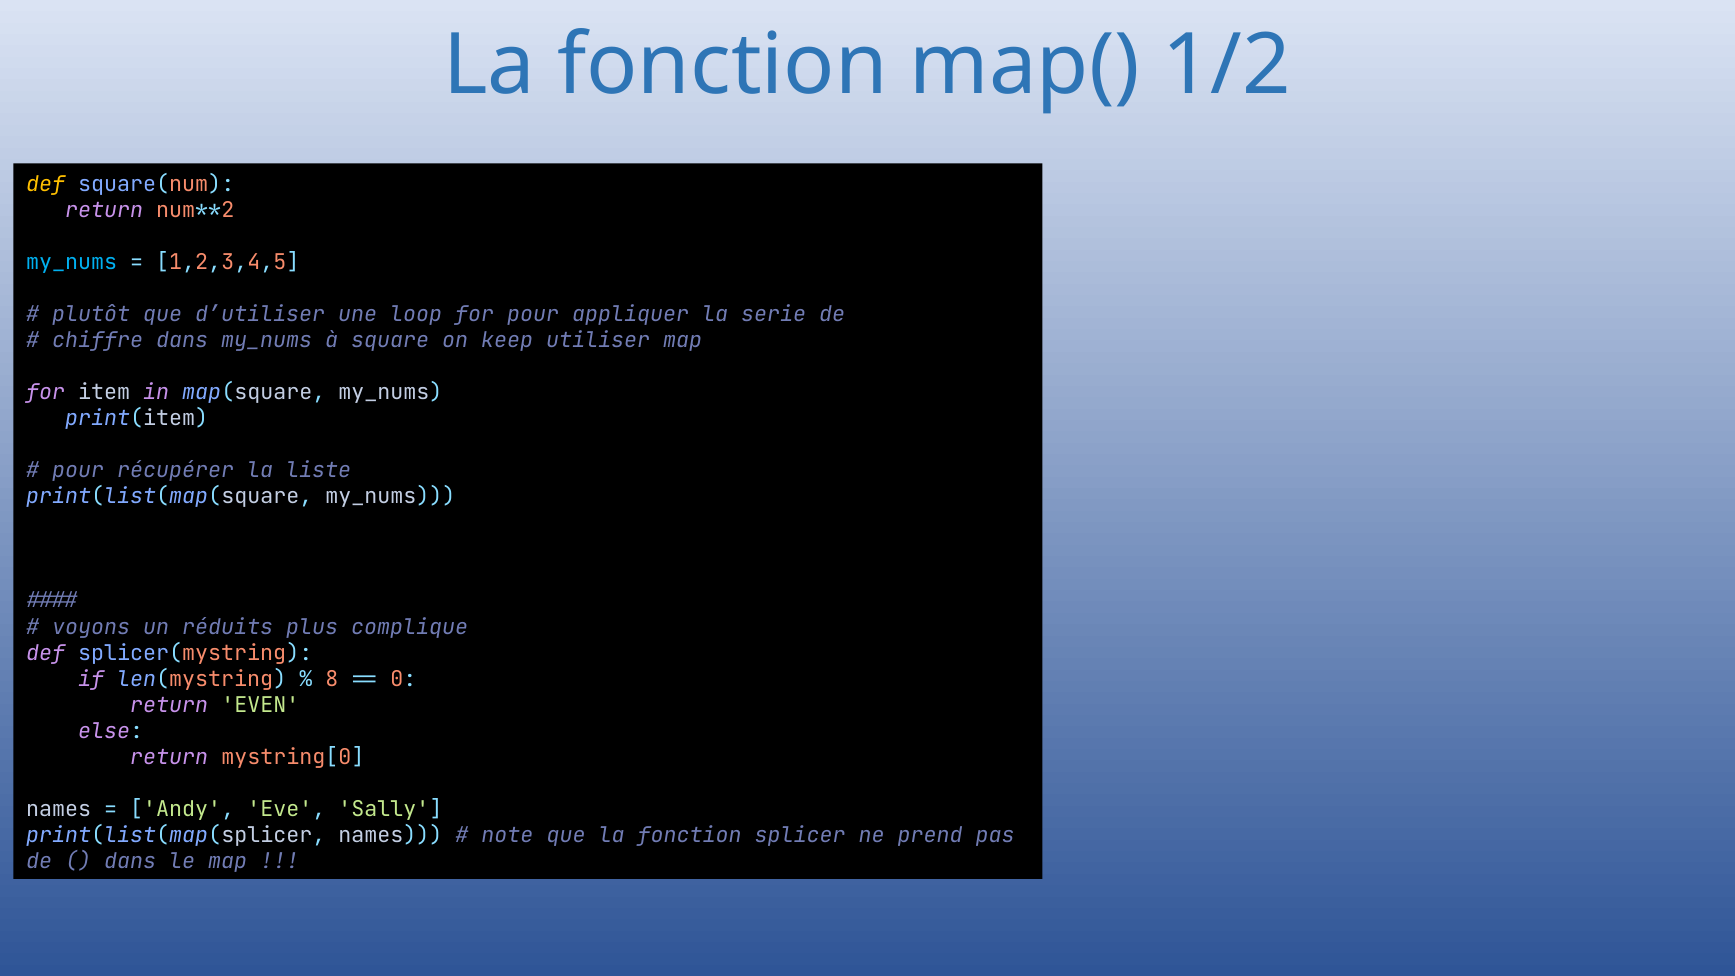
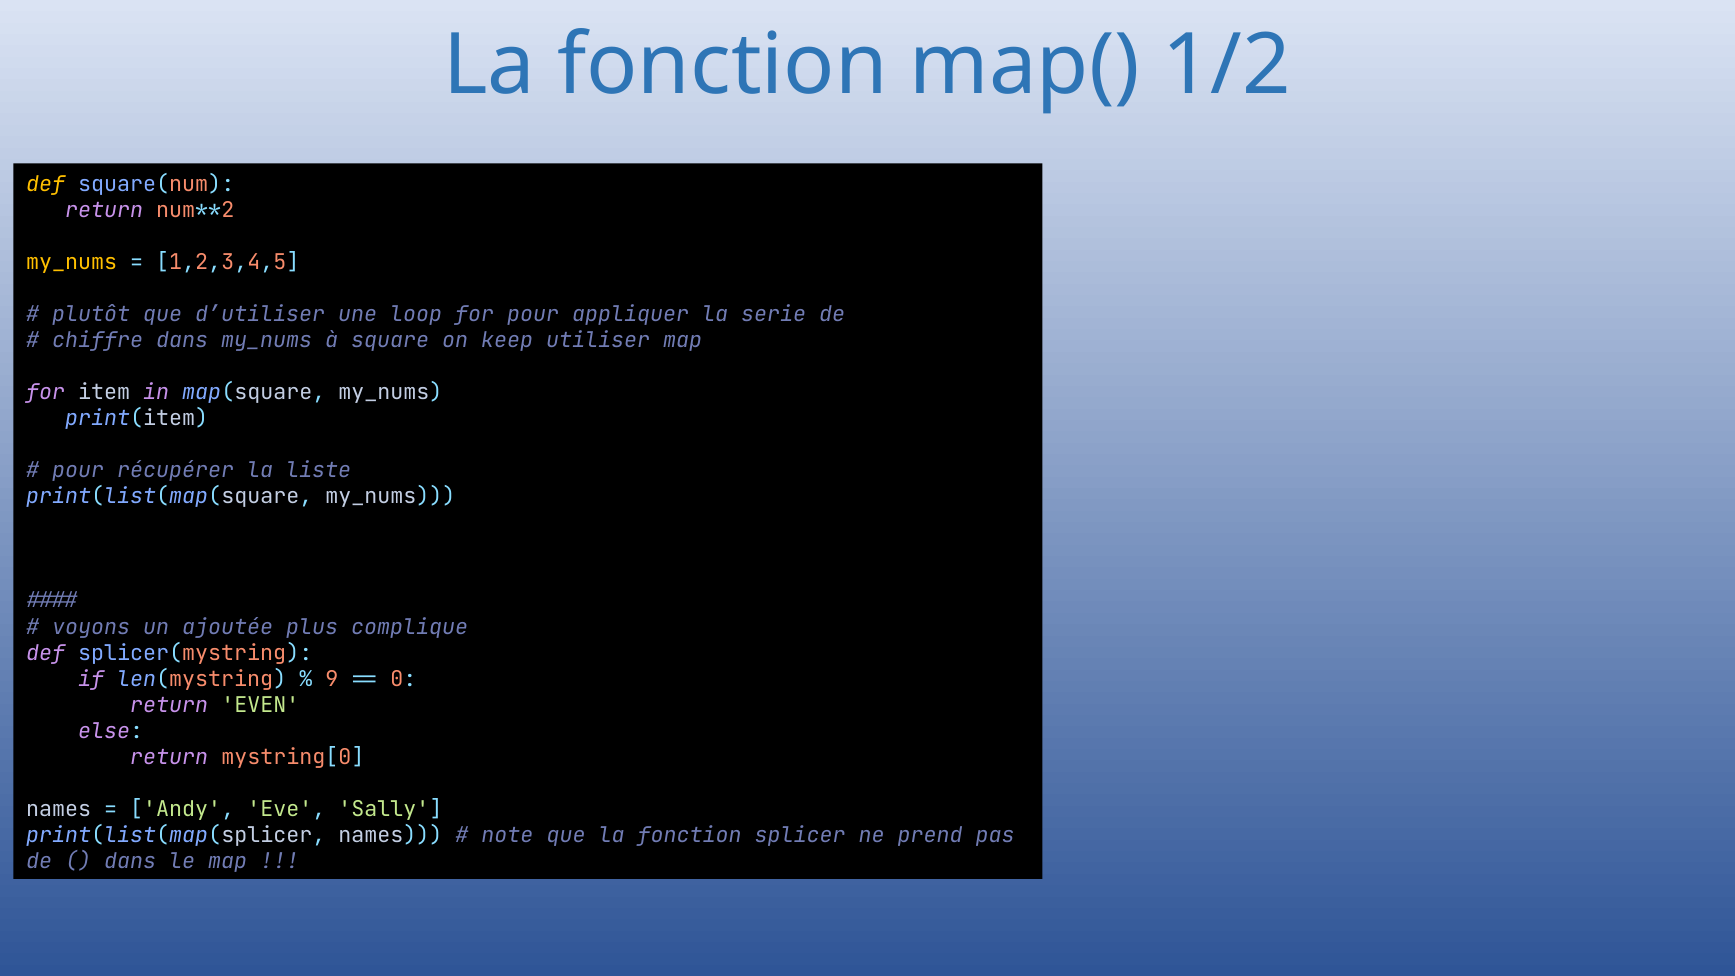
my_nums at (72, 262) colour: light blue -> yellow
réduits: réduits -> ajoutée
8: 8 -> 9
